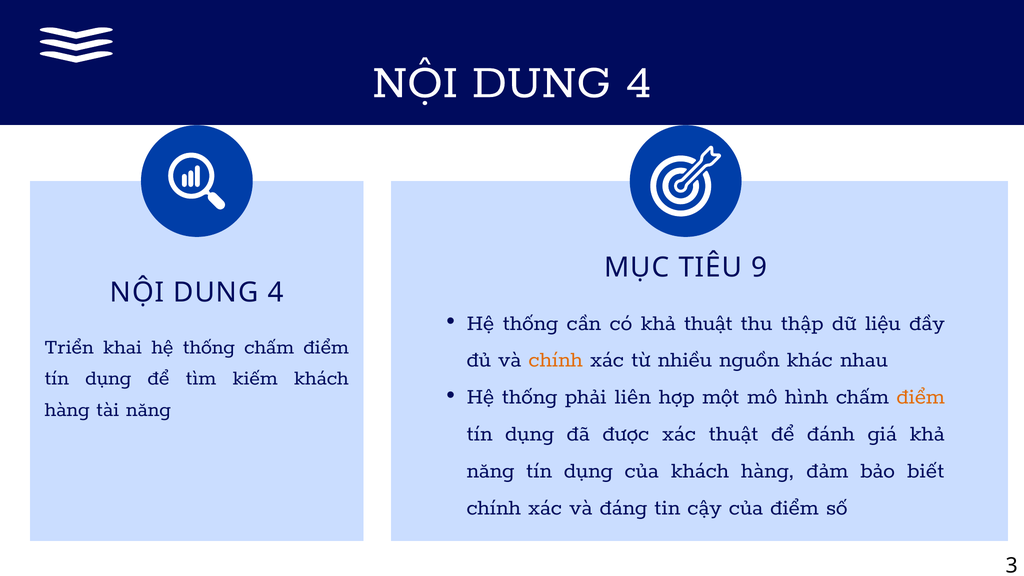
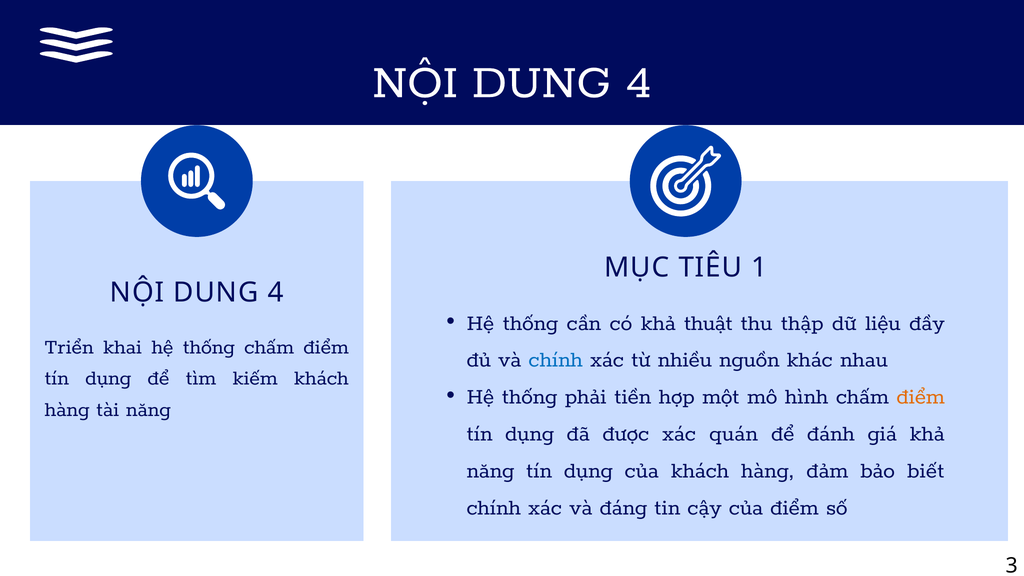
9: 9 -> 1
chính at (556, 359) colour: orange -> blue
liên: liên -> tiền
xác thuật: thuật -> quán
